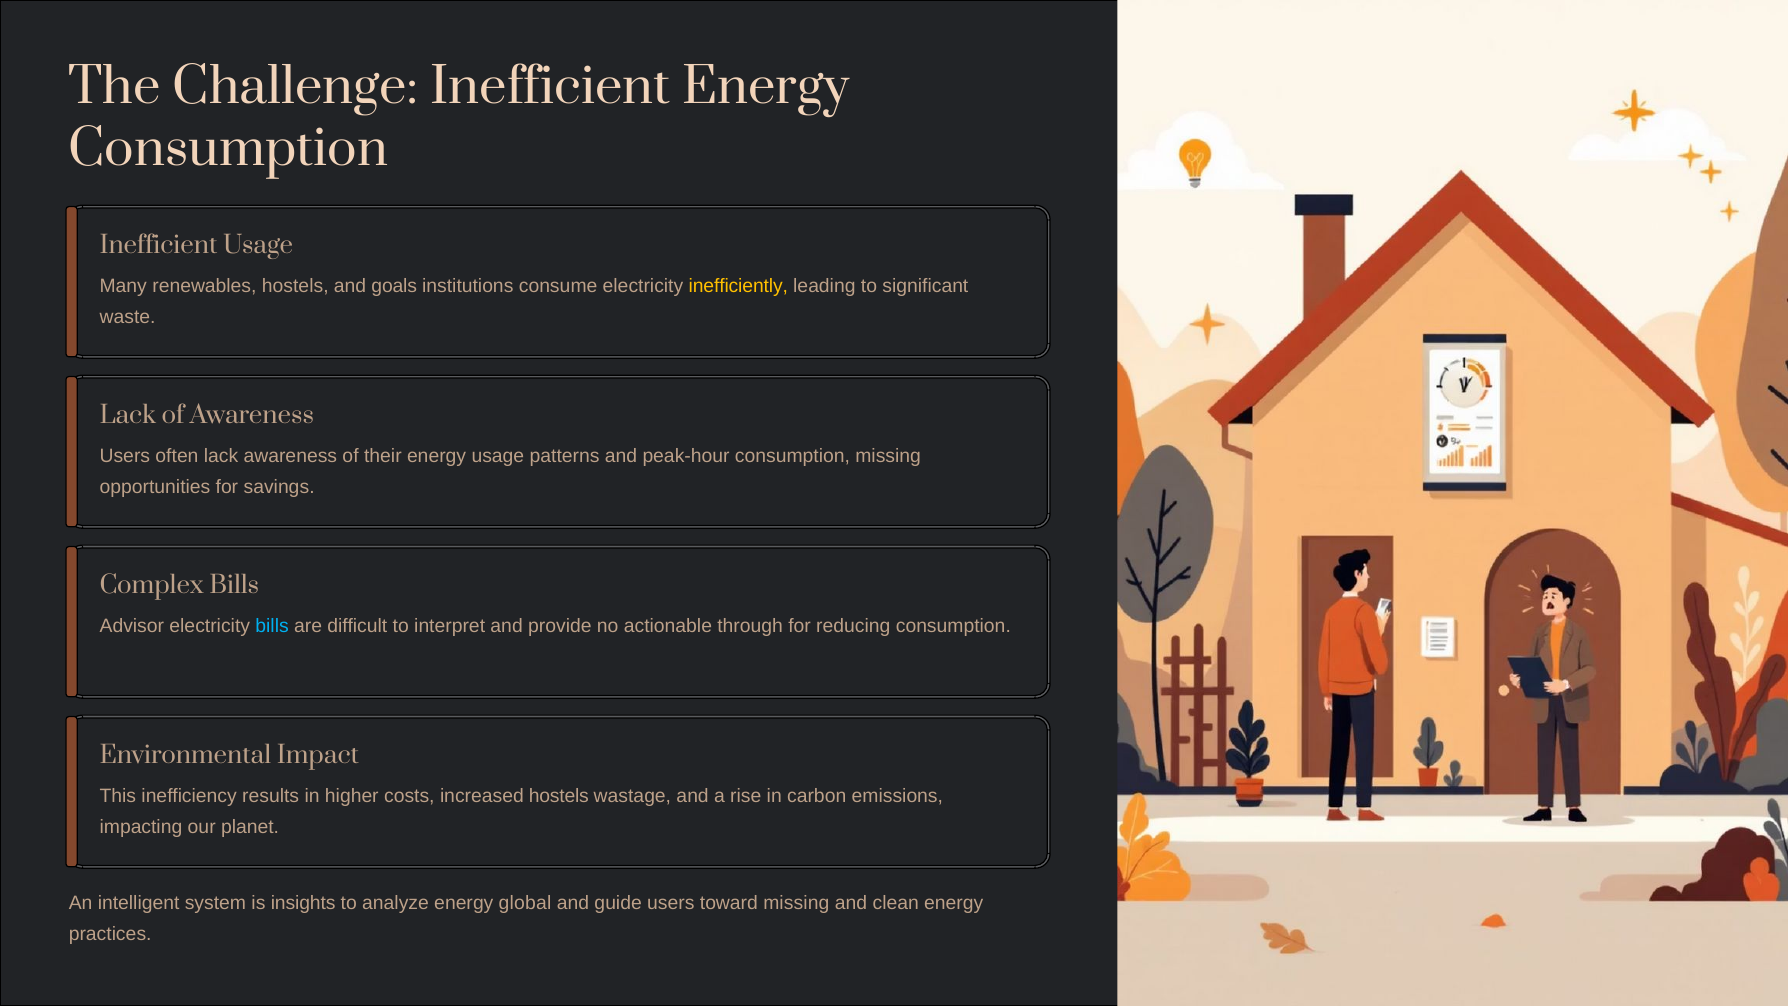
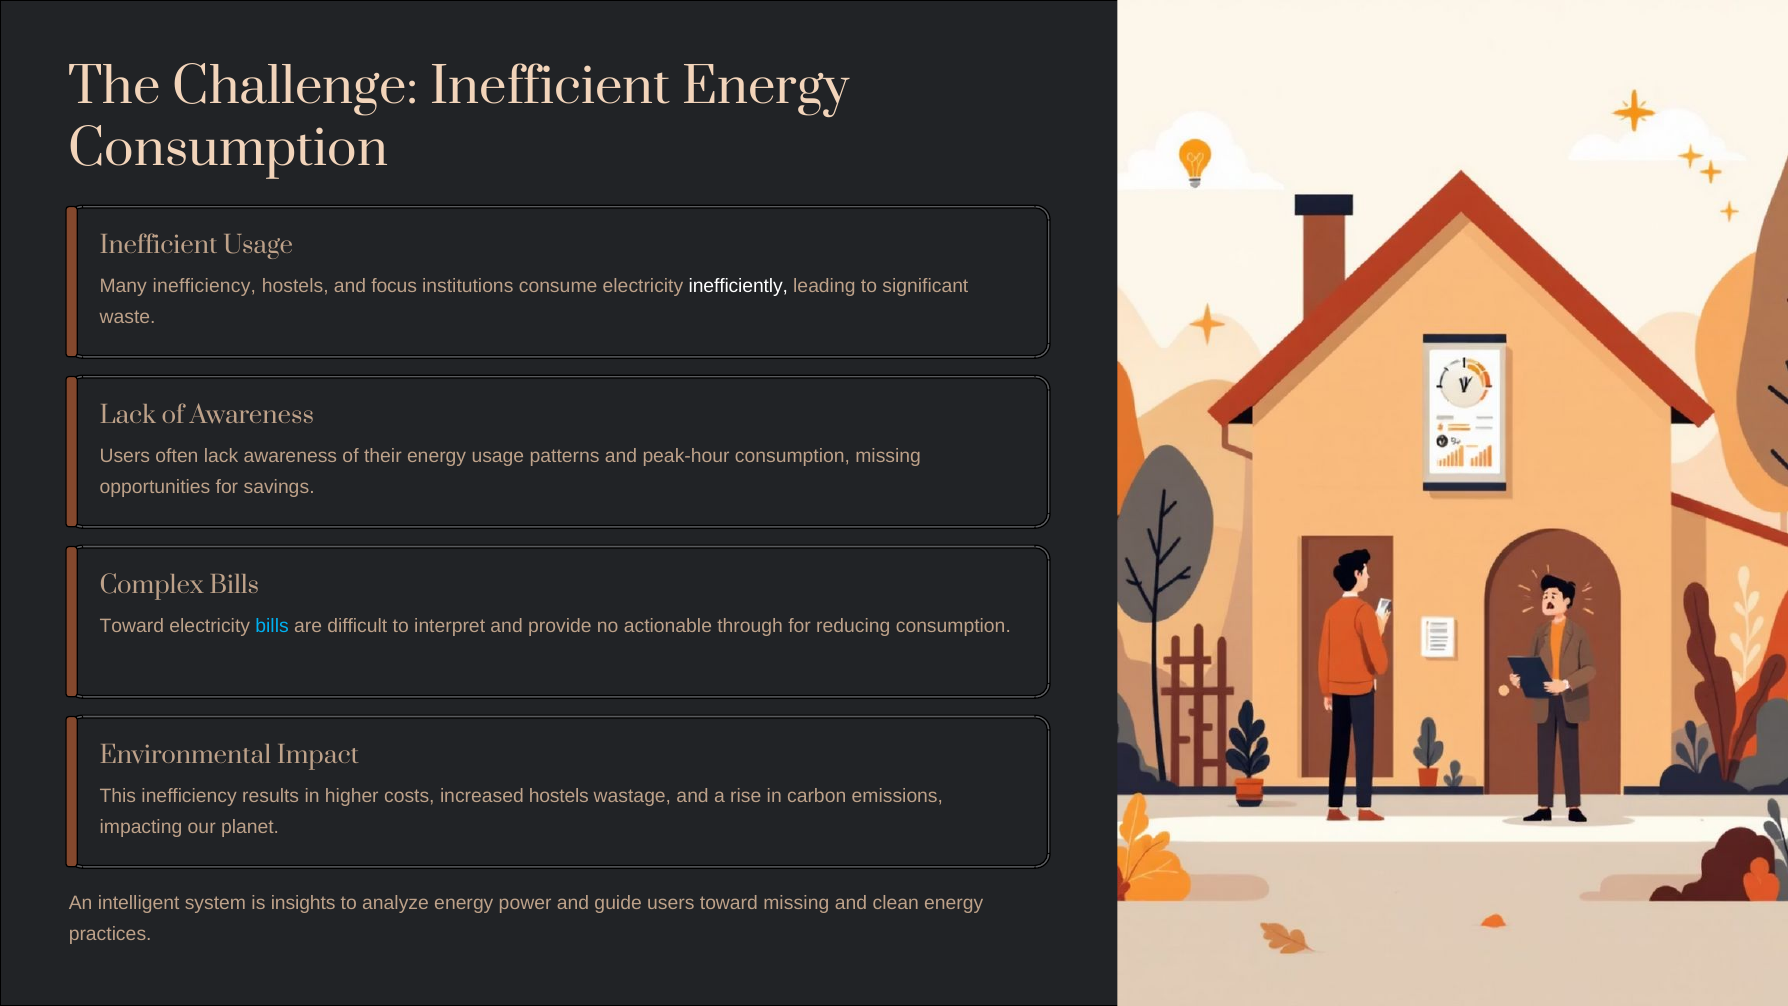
Many renewables: renewables -> inefficiency
goals: goals -> focus
inefficiently colour: yellow -> white
Advisor at (132, 626): Advisor -> Toward
global: global -> power
